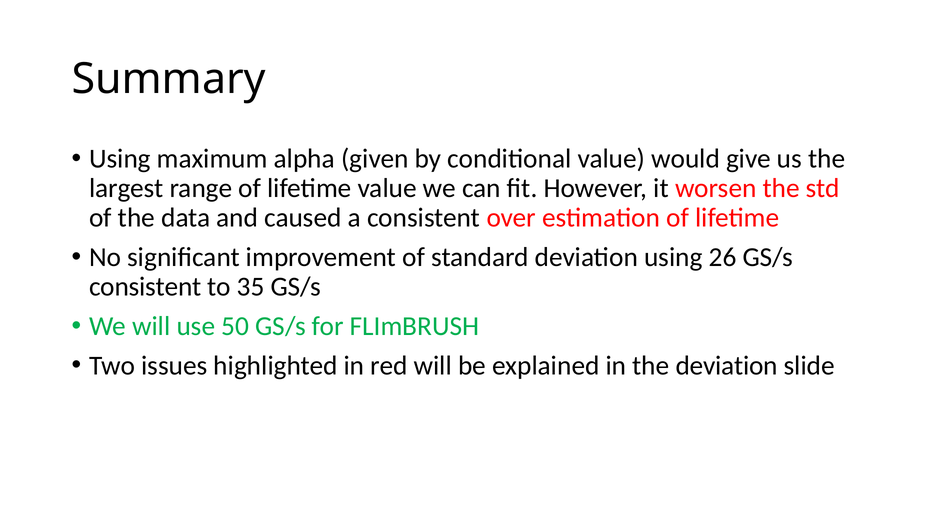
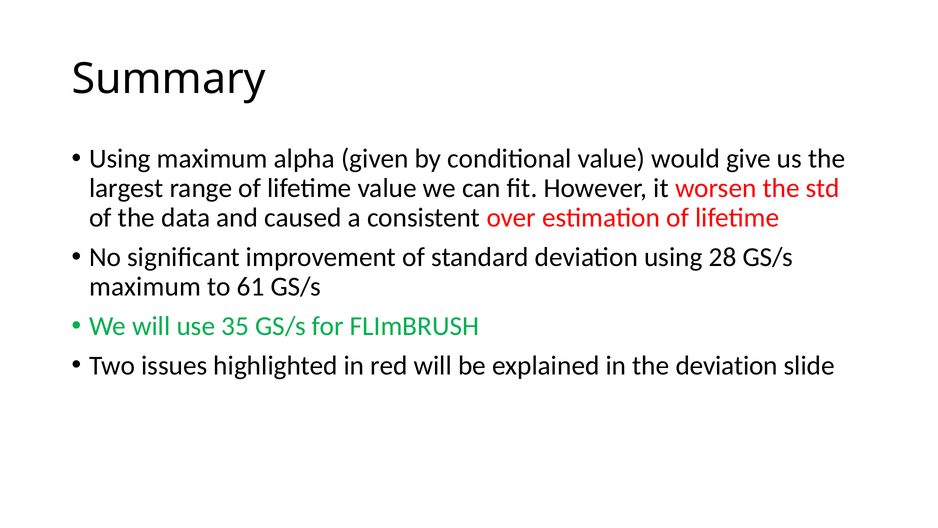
26: 26 -> 28
consistent at (145, 287): consistent -> maximum
35: 35 -> 61
50: 50 -> 35
